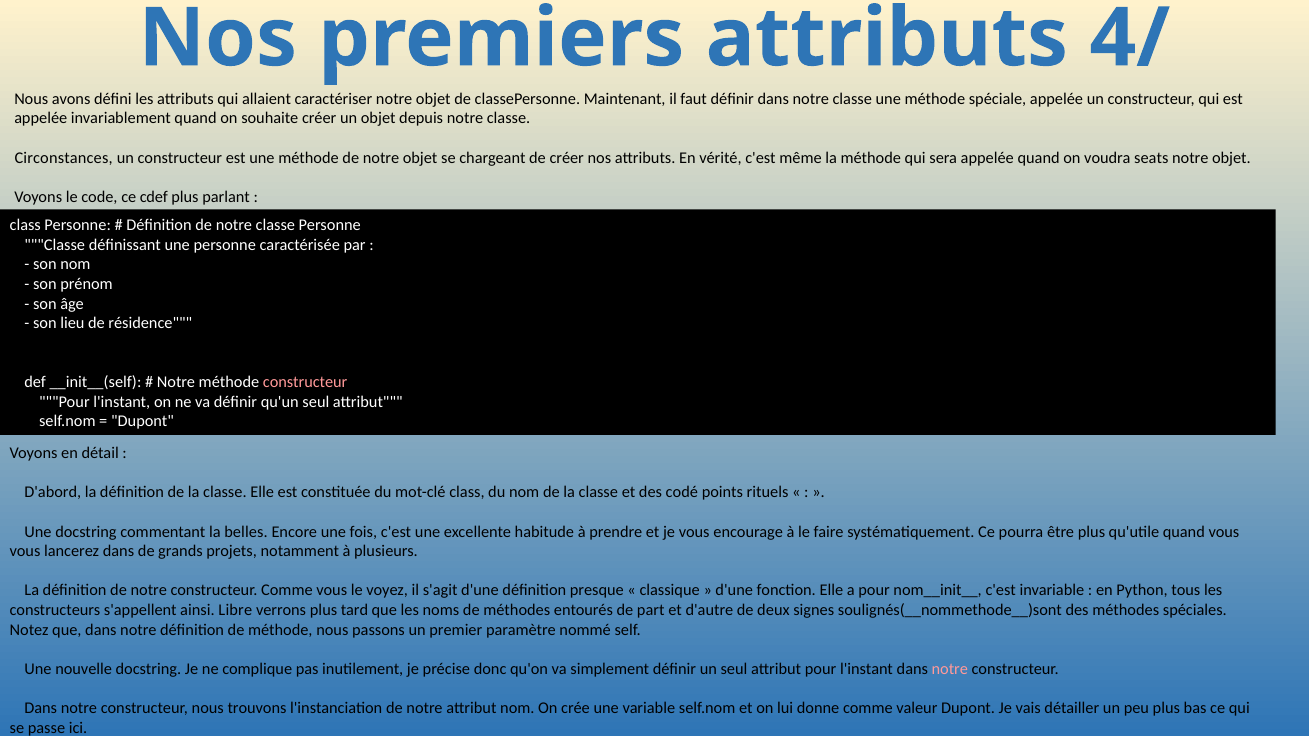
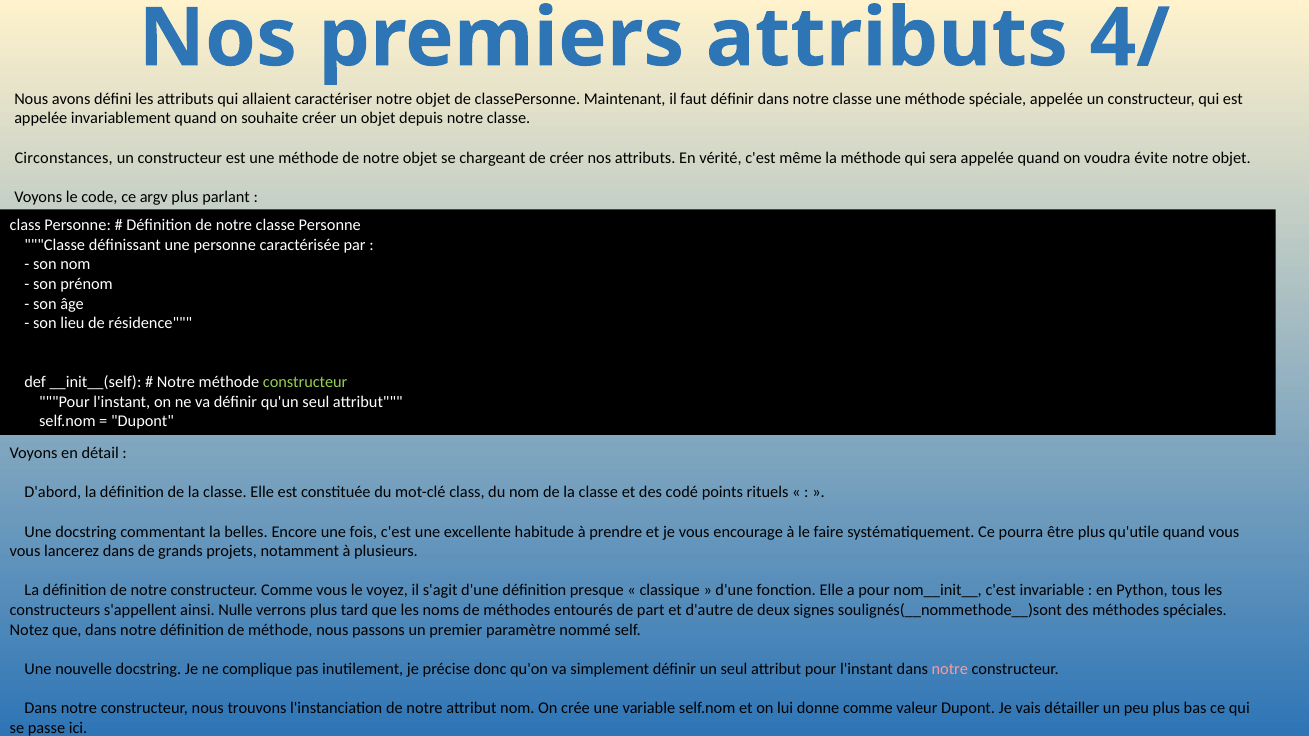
seats: seats -> évite
cdef: cdef -> argv
constructeur at (305, 382) colour: pink -> light green
Libre: Libre -> Nulle
